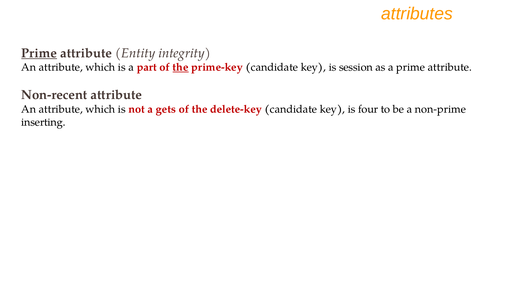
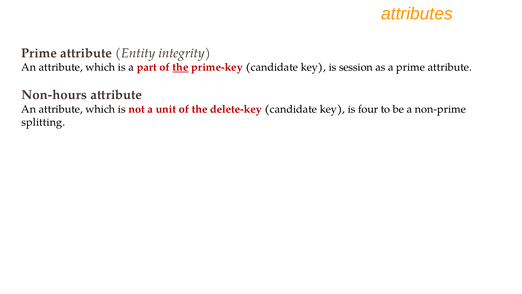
Prime at (39, 53) underline: present -> none
Non-recent: Non-recent -> Non-hours
gets: gets -> unit
inserting: inserting -> splitting
